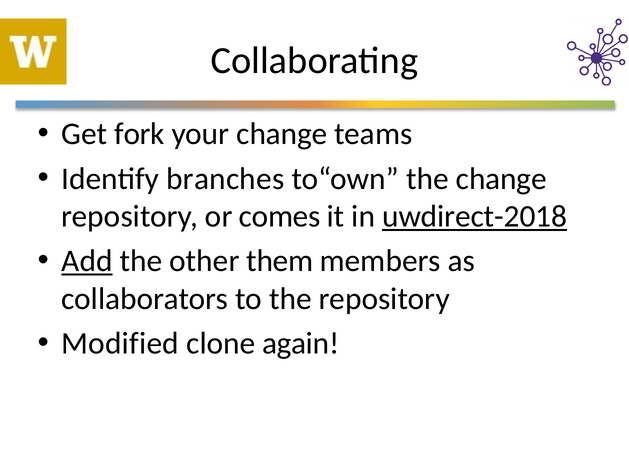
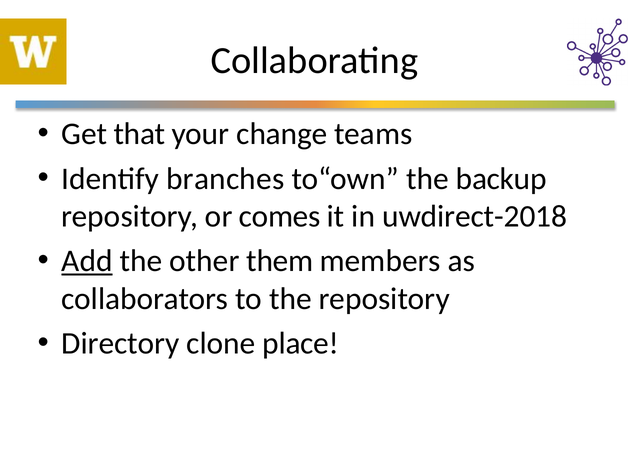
fork: fork -> that
the change: change -> backup
uwdirect-2018 underline: present -> none
Modified: Modified -> Directory
again: again -> place
